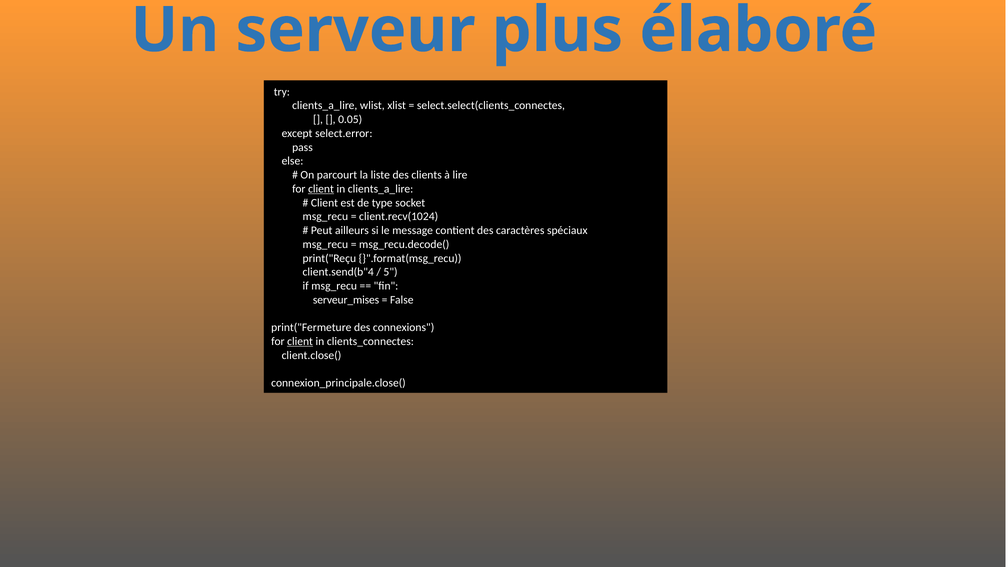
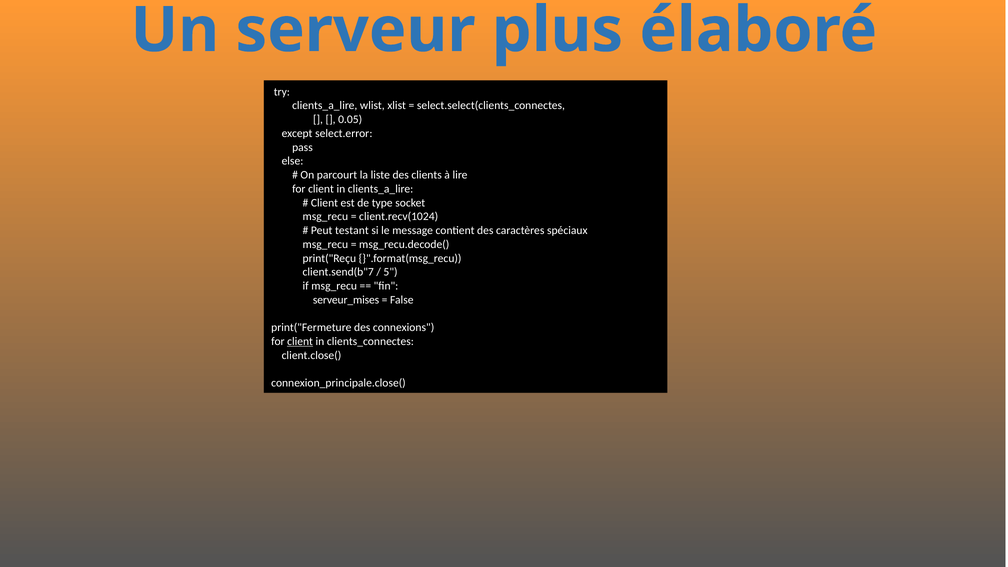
client at (321, 189) underline: present -> none
ailleurs: ailleurs -> testant
client.send(b"4: client.send(b"4 -> client.send(b"7
